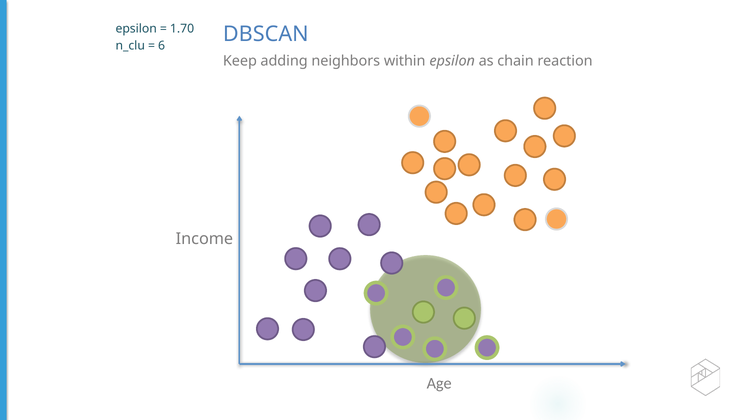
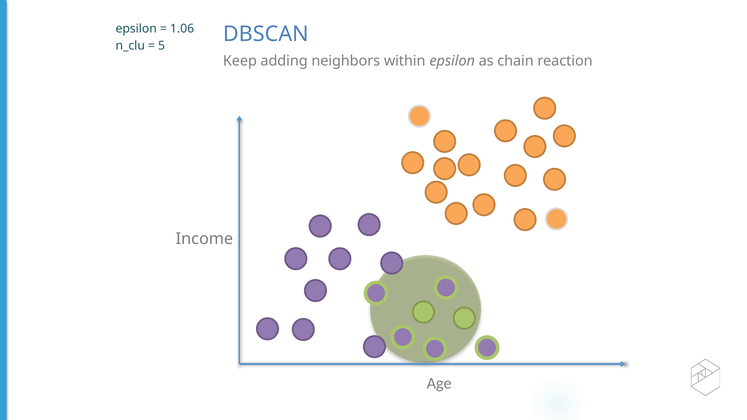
1.70: 1.70 -> 1.06
6: 6 -> 5
